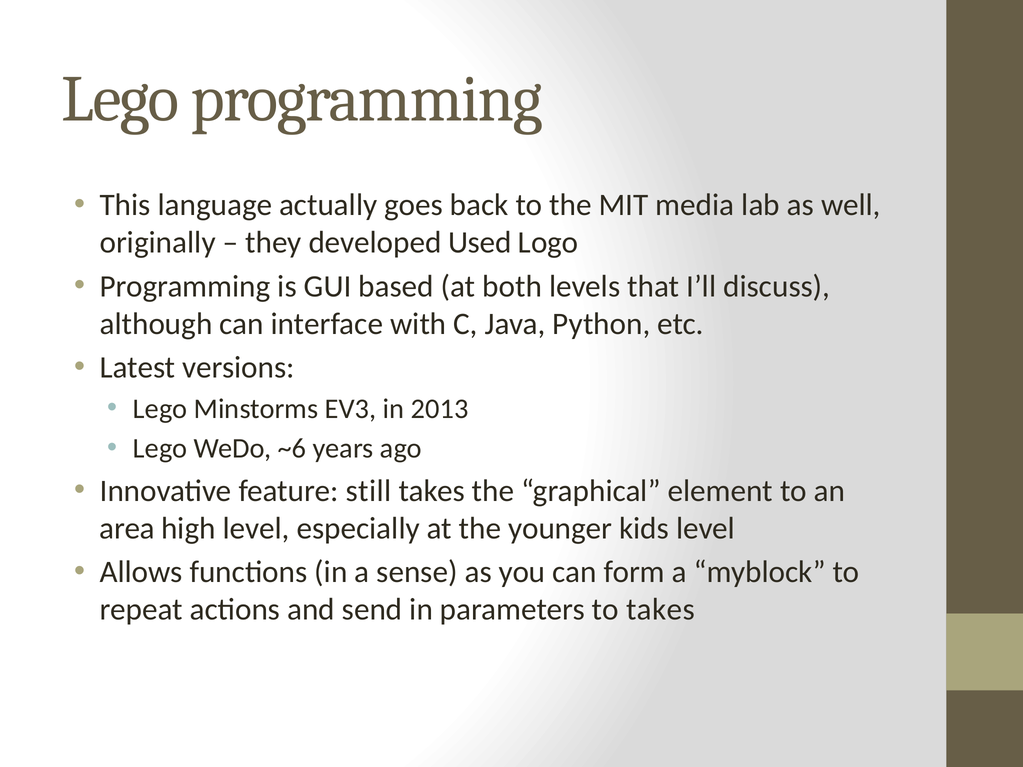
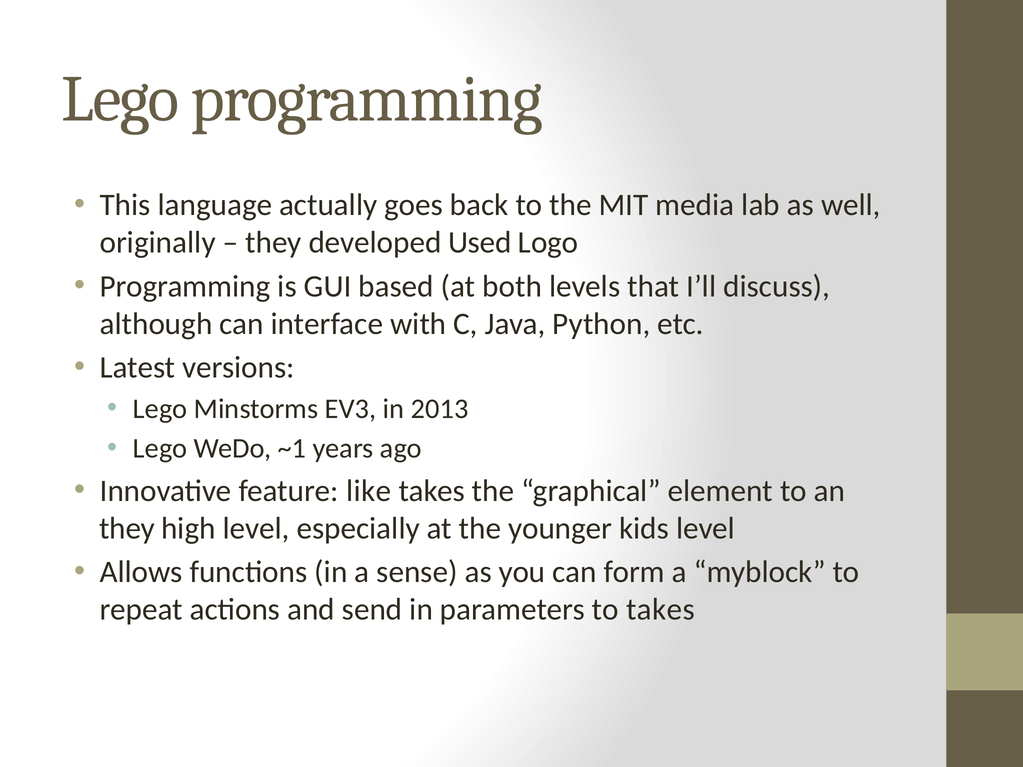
~6: ~6 -> ~1
still: still -> like
area at (127, 528): area -> they
